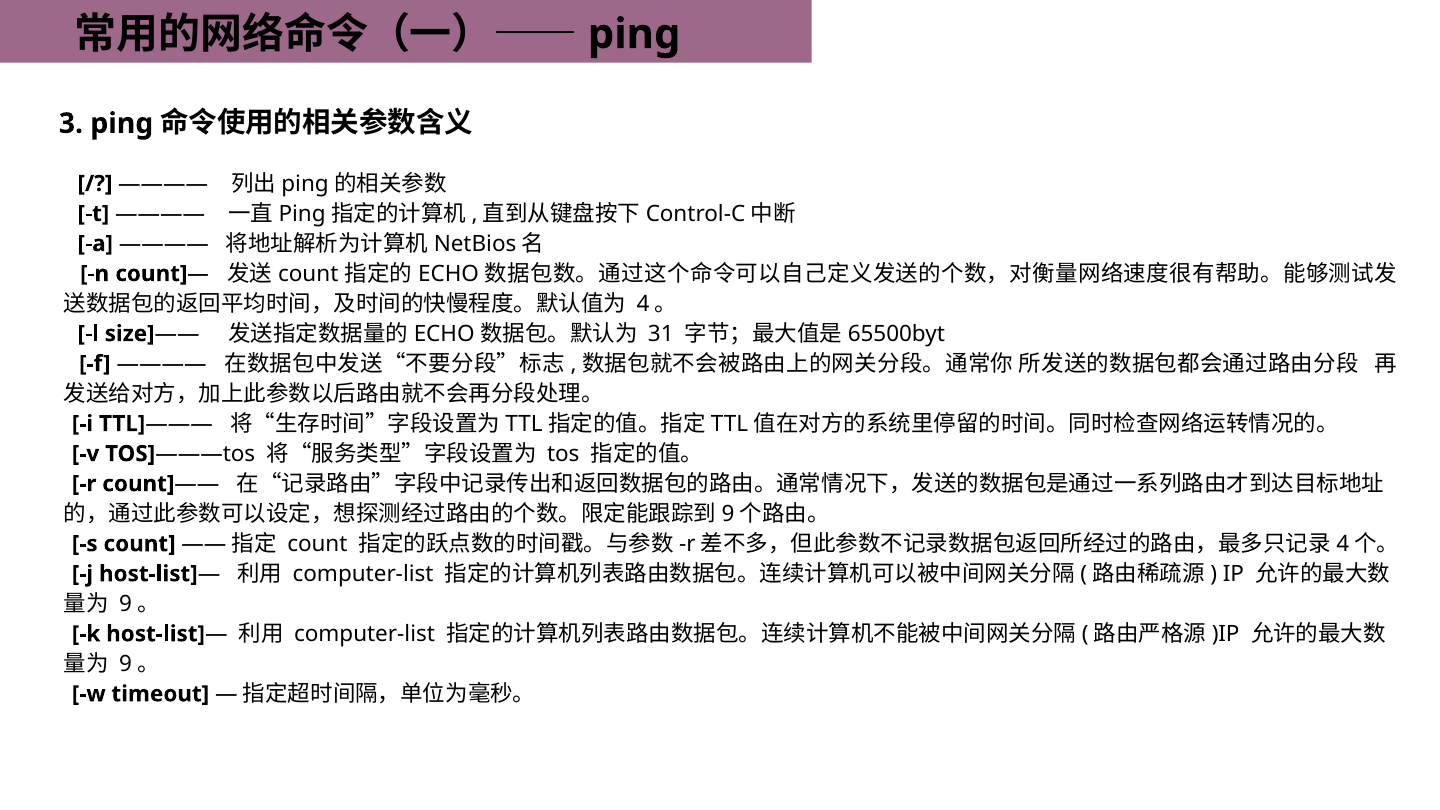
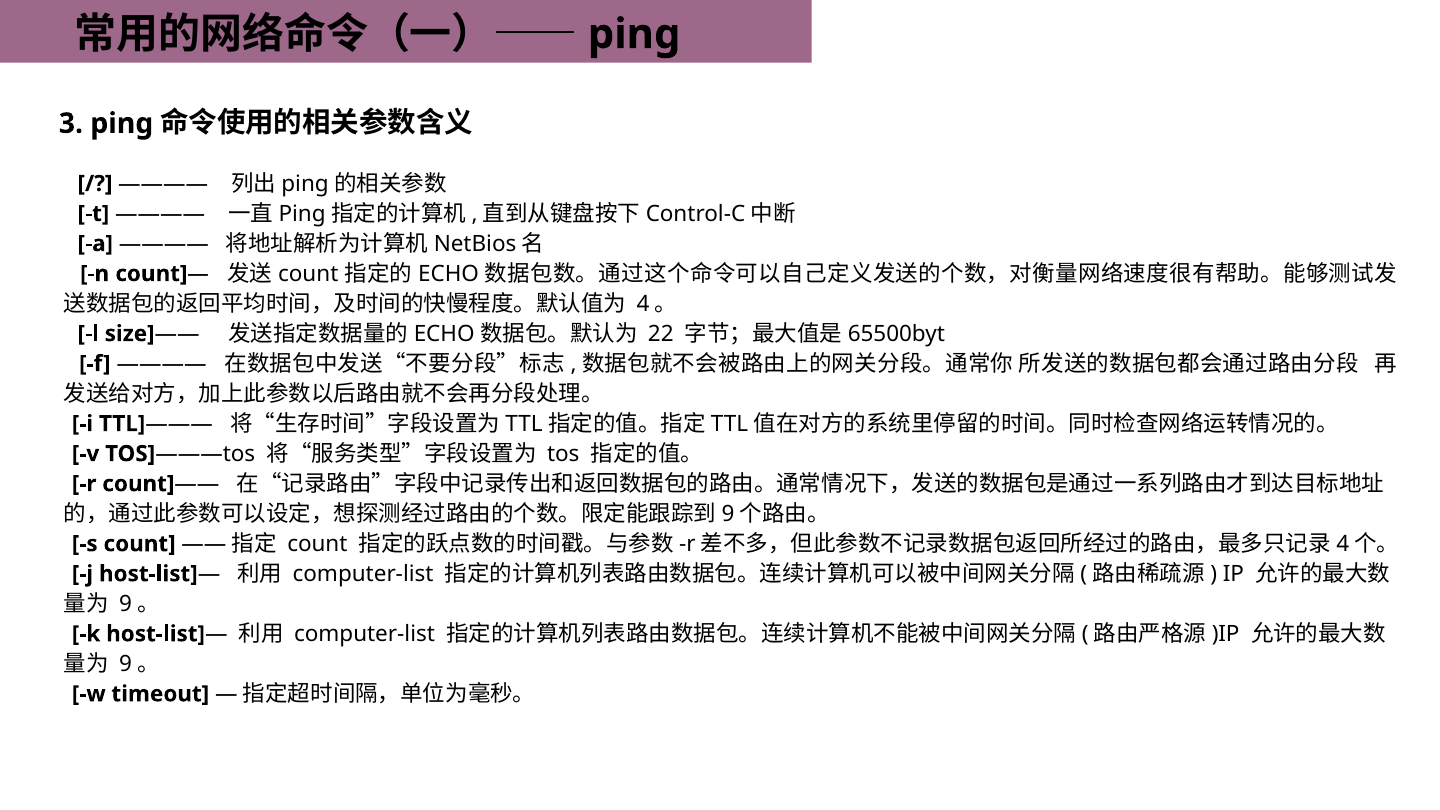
31: 31 -> 22
